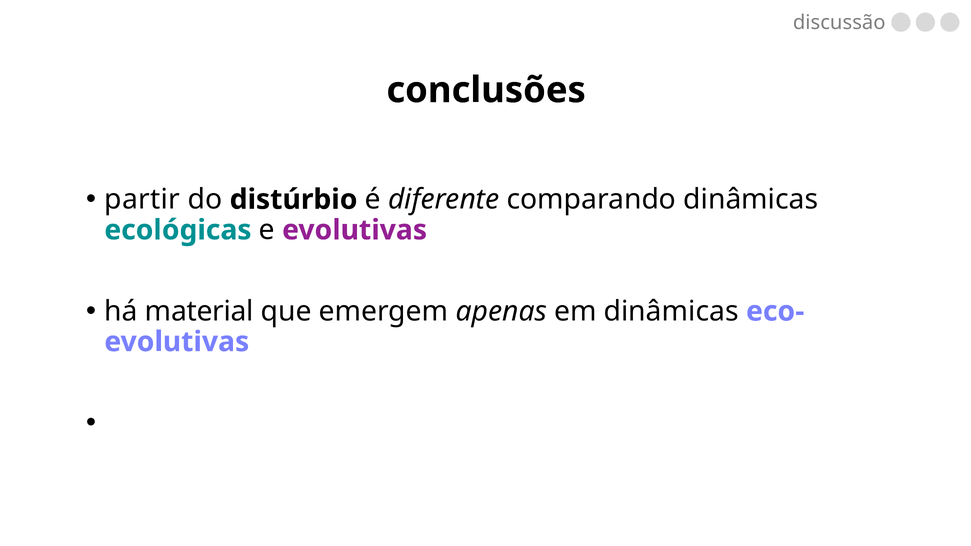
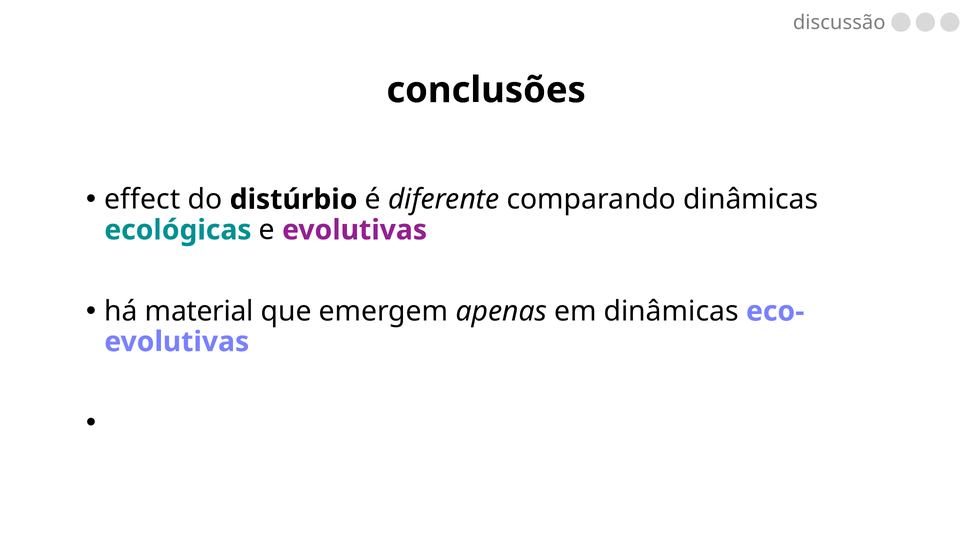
partir: partir -> effect
